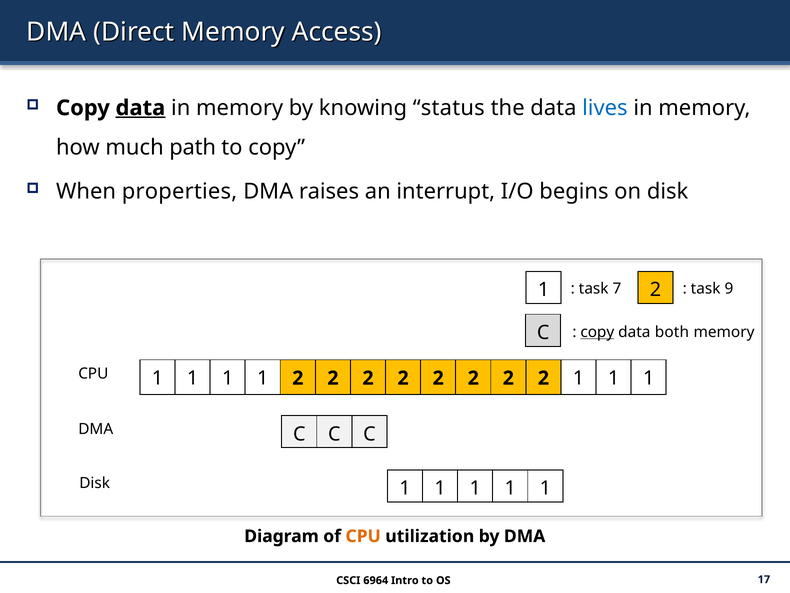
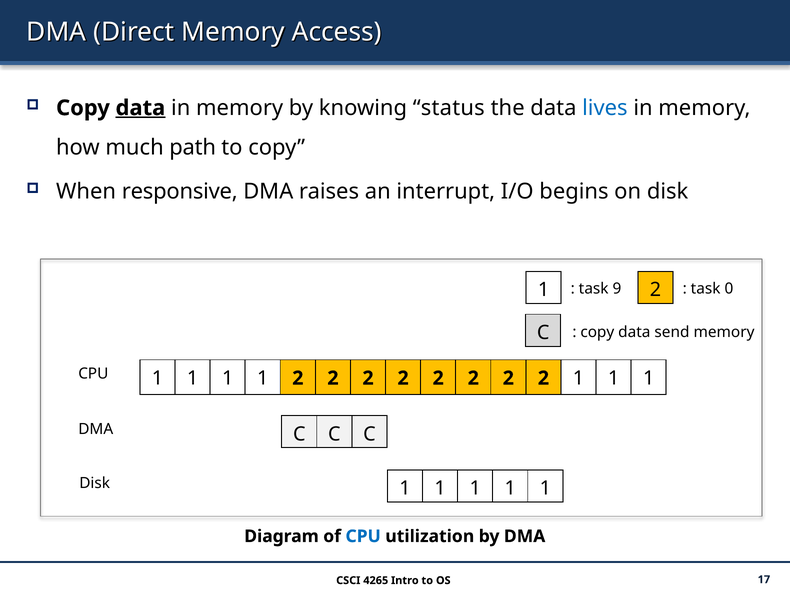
properties: properties -> responsive
7: 7 -> 9
9: 9 -> 0
copy at (597, 332) underline: present -> none
both: both -> send
CPU at (363, 536) colour: orange -> blue
6964: 6964 -> 4265
